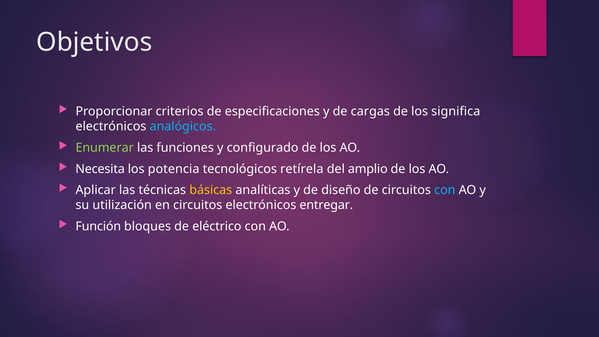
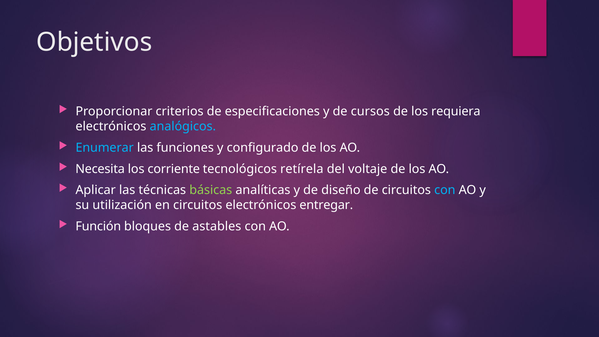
cargas: cargas -> cursos
significa: significa -> requiera
Enumerar colour: light green -> light blue
potencia: potencia -> corriente
amplio: amplio -> voltaje
básicas colour: yellow -> light green
eléctrico: eléctrico -> astables
